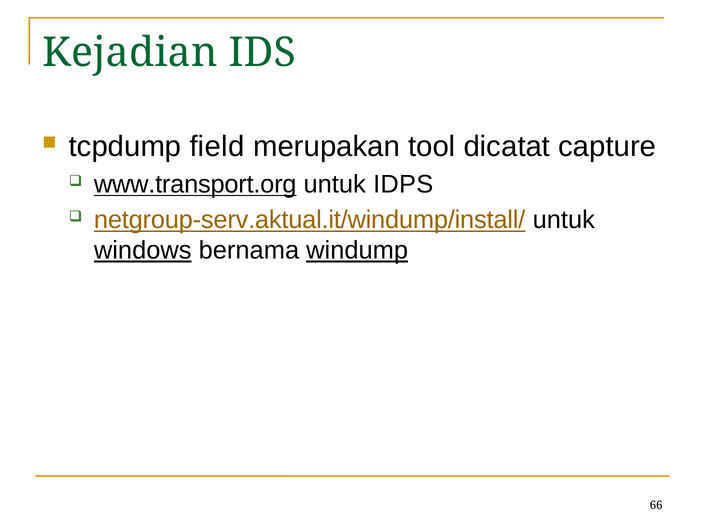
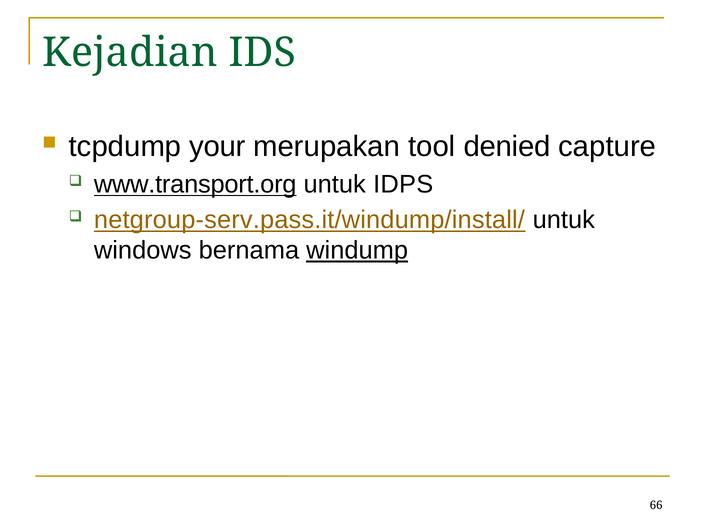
field: field -> your
dicatat: dicatat -> denied
netgroup-serv.aktual.it/windump/install/: netgroup-serv.aktual.it/windump/install/ -> netgroup-serv.pass.it/windump/install/
windows underline: present -> none
